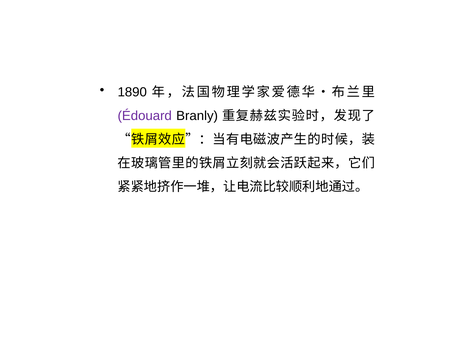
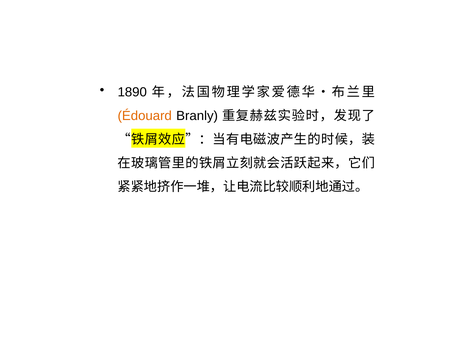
Édouard colour: purple -> orange
